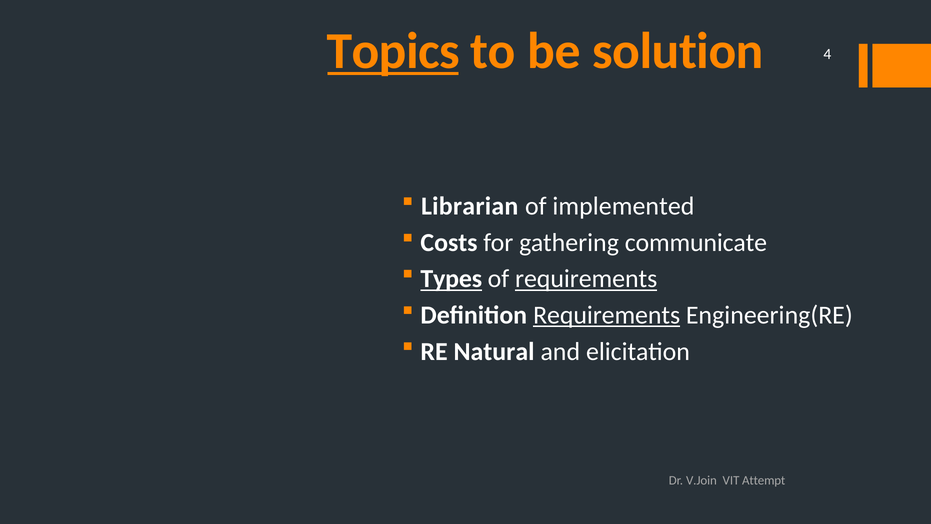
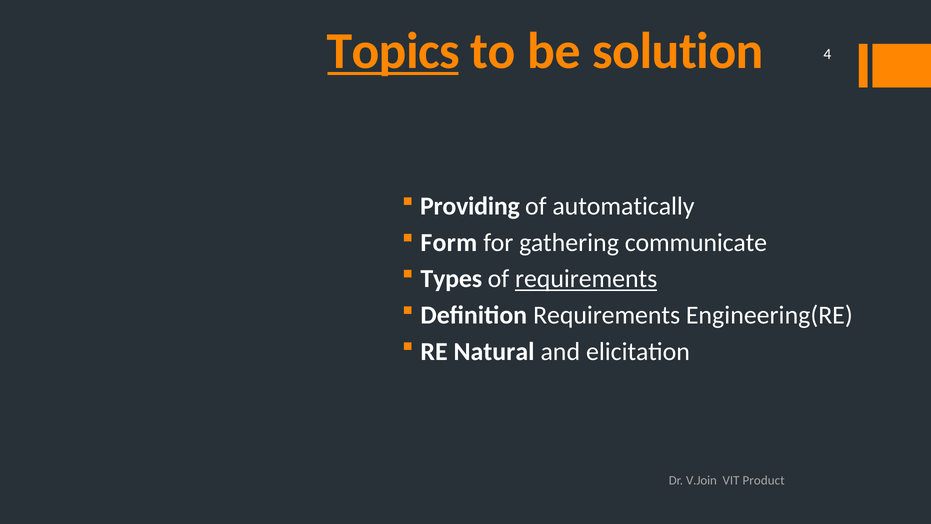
Librarian: Librarian -> Providing
implemented: implemented -> automatically
Costs: Costs -> Form
Types underline: present -> none
Requirements at (607, 315) underline: present -> none
Attempt: Attempt -> Product
